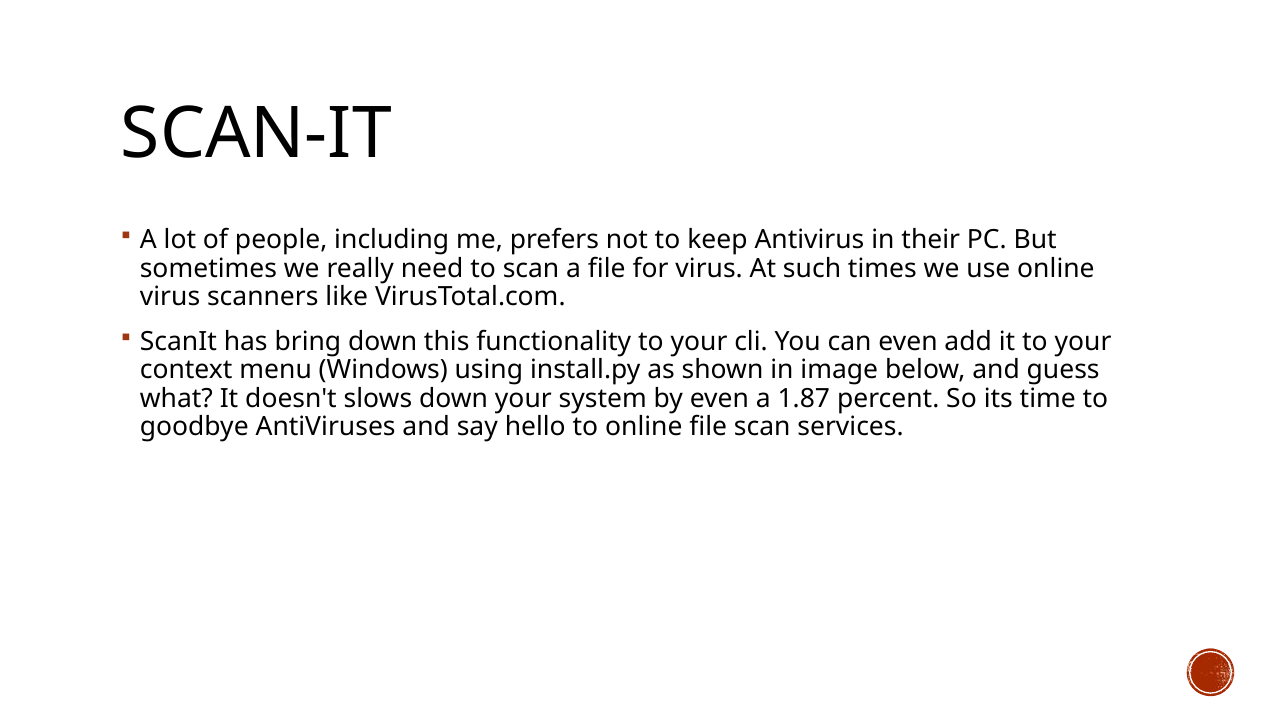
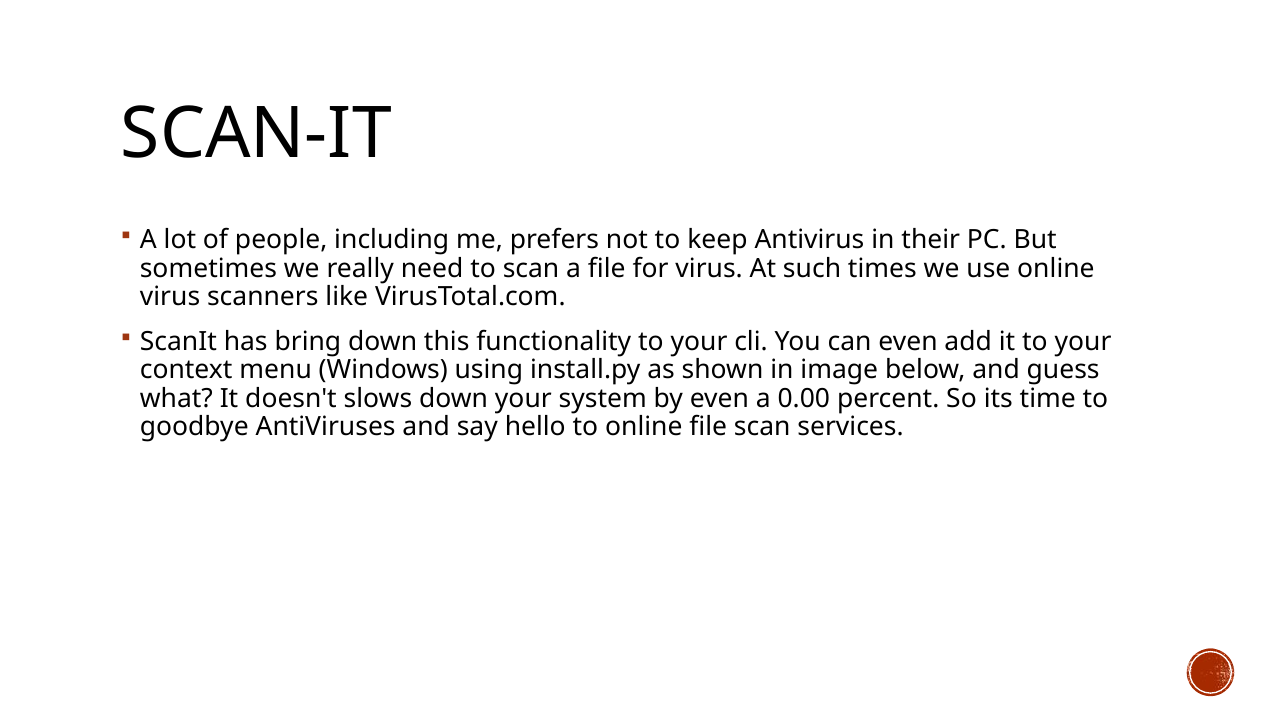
1.87: 1.87 -> 0.00
